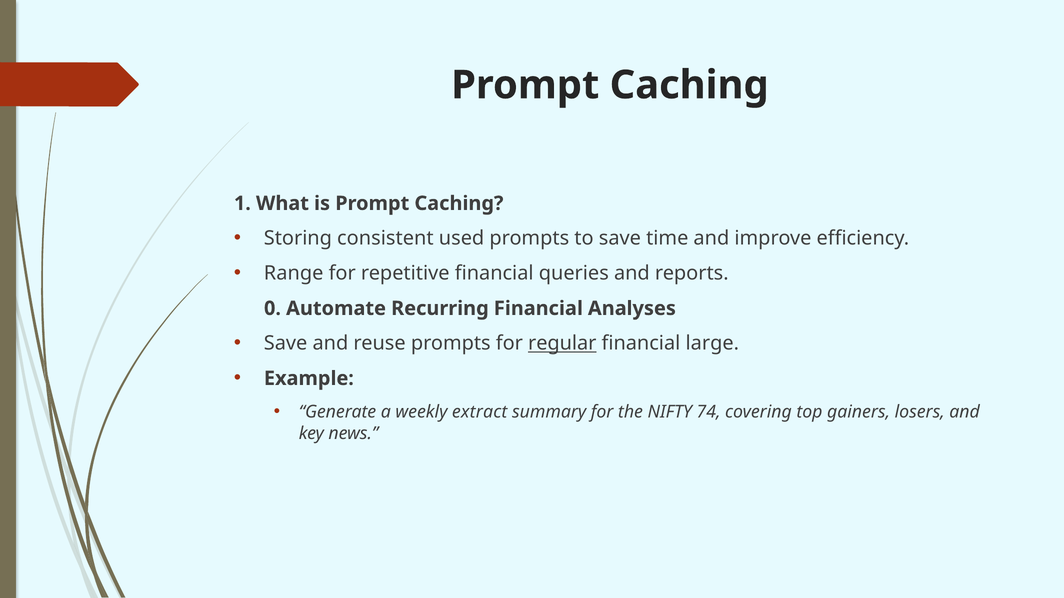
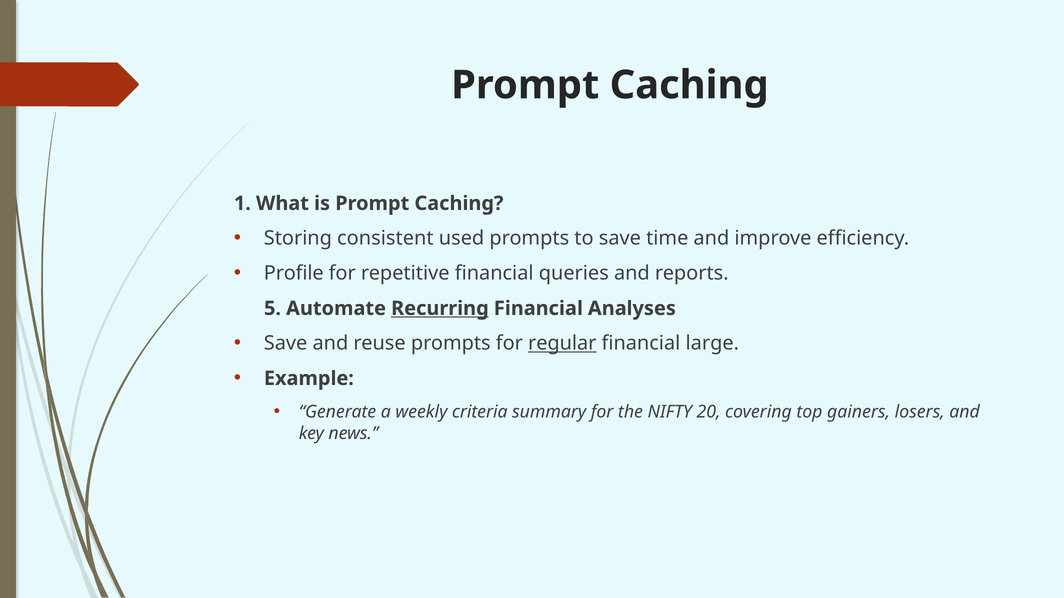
Range: Range -> Profile
0: 0 -> 5
Recurring underline: none -> present
extract: extract -> criteria
74: 74 -> 20
